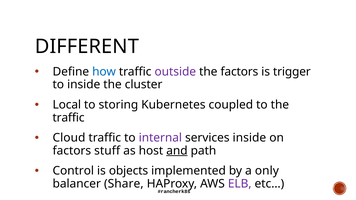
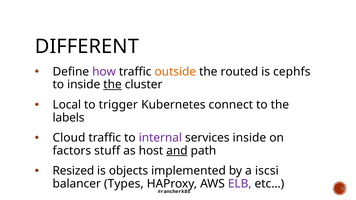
how colour: blue -> purple
outside colour: purple -> orange
the factors: factors -> routed
trigger: trigger -> cephfs
the at (113, 85) underline: none -> present
storing: storing -> trigger
coupled: coupled -> connect
traffic at (69, 118): traffic -> labels
Control: Control -> Resized
only: only -> iscsi
Share: Share -> Types
